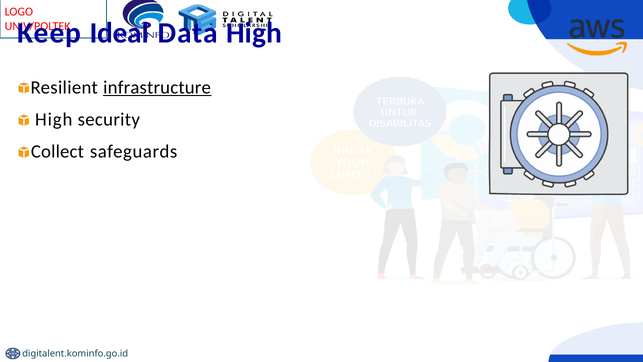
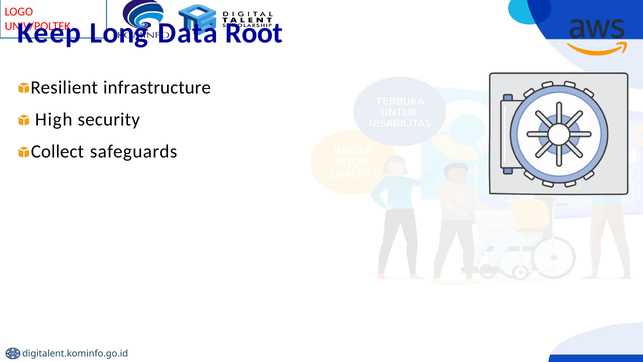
Ideal: Ideal -> Long
Data High: High -> Root
infrastructure underline: present -> none
